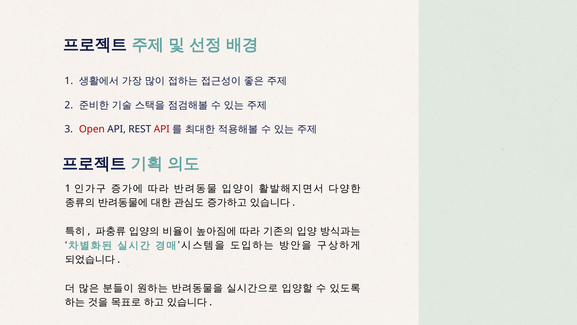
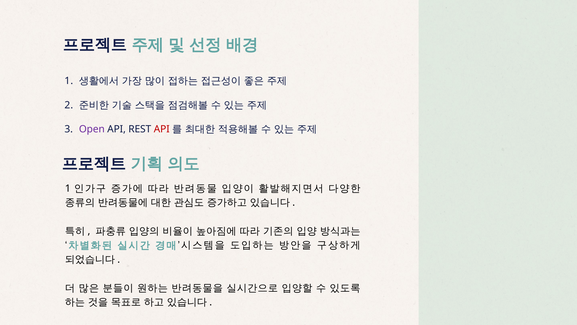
Open colour: red -> purple
